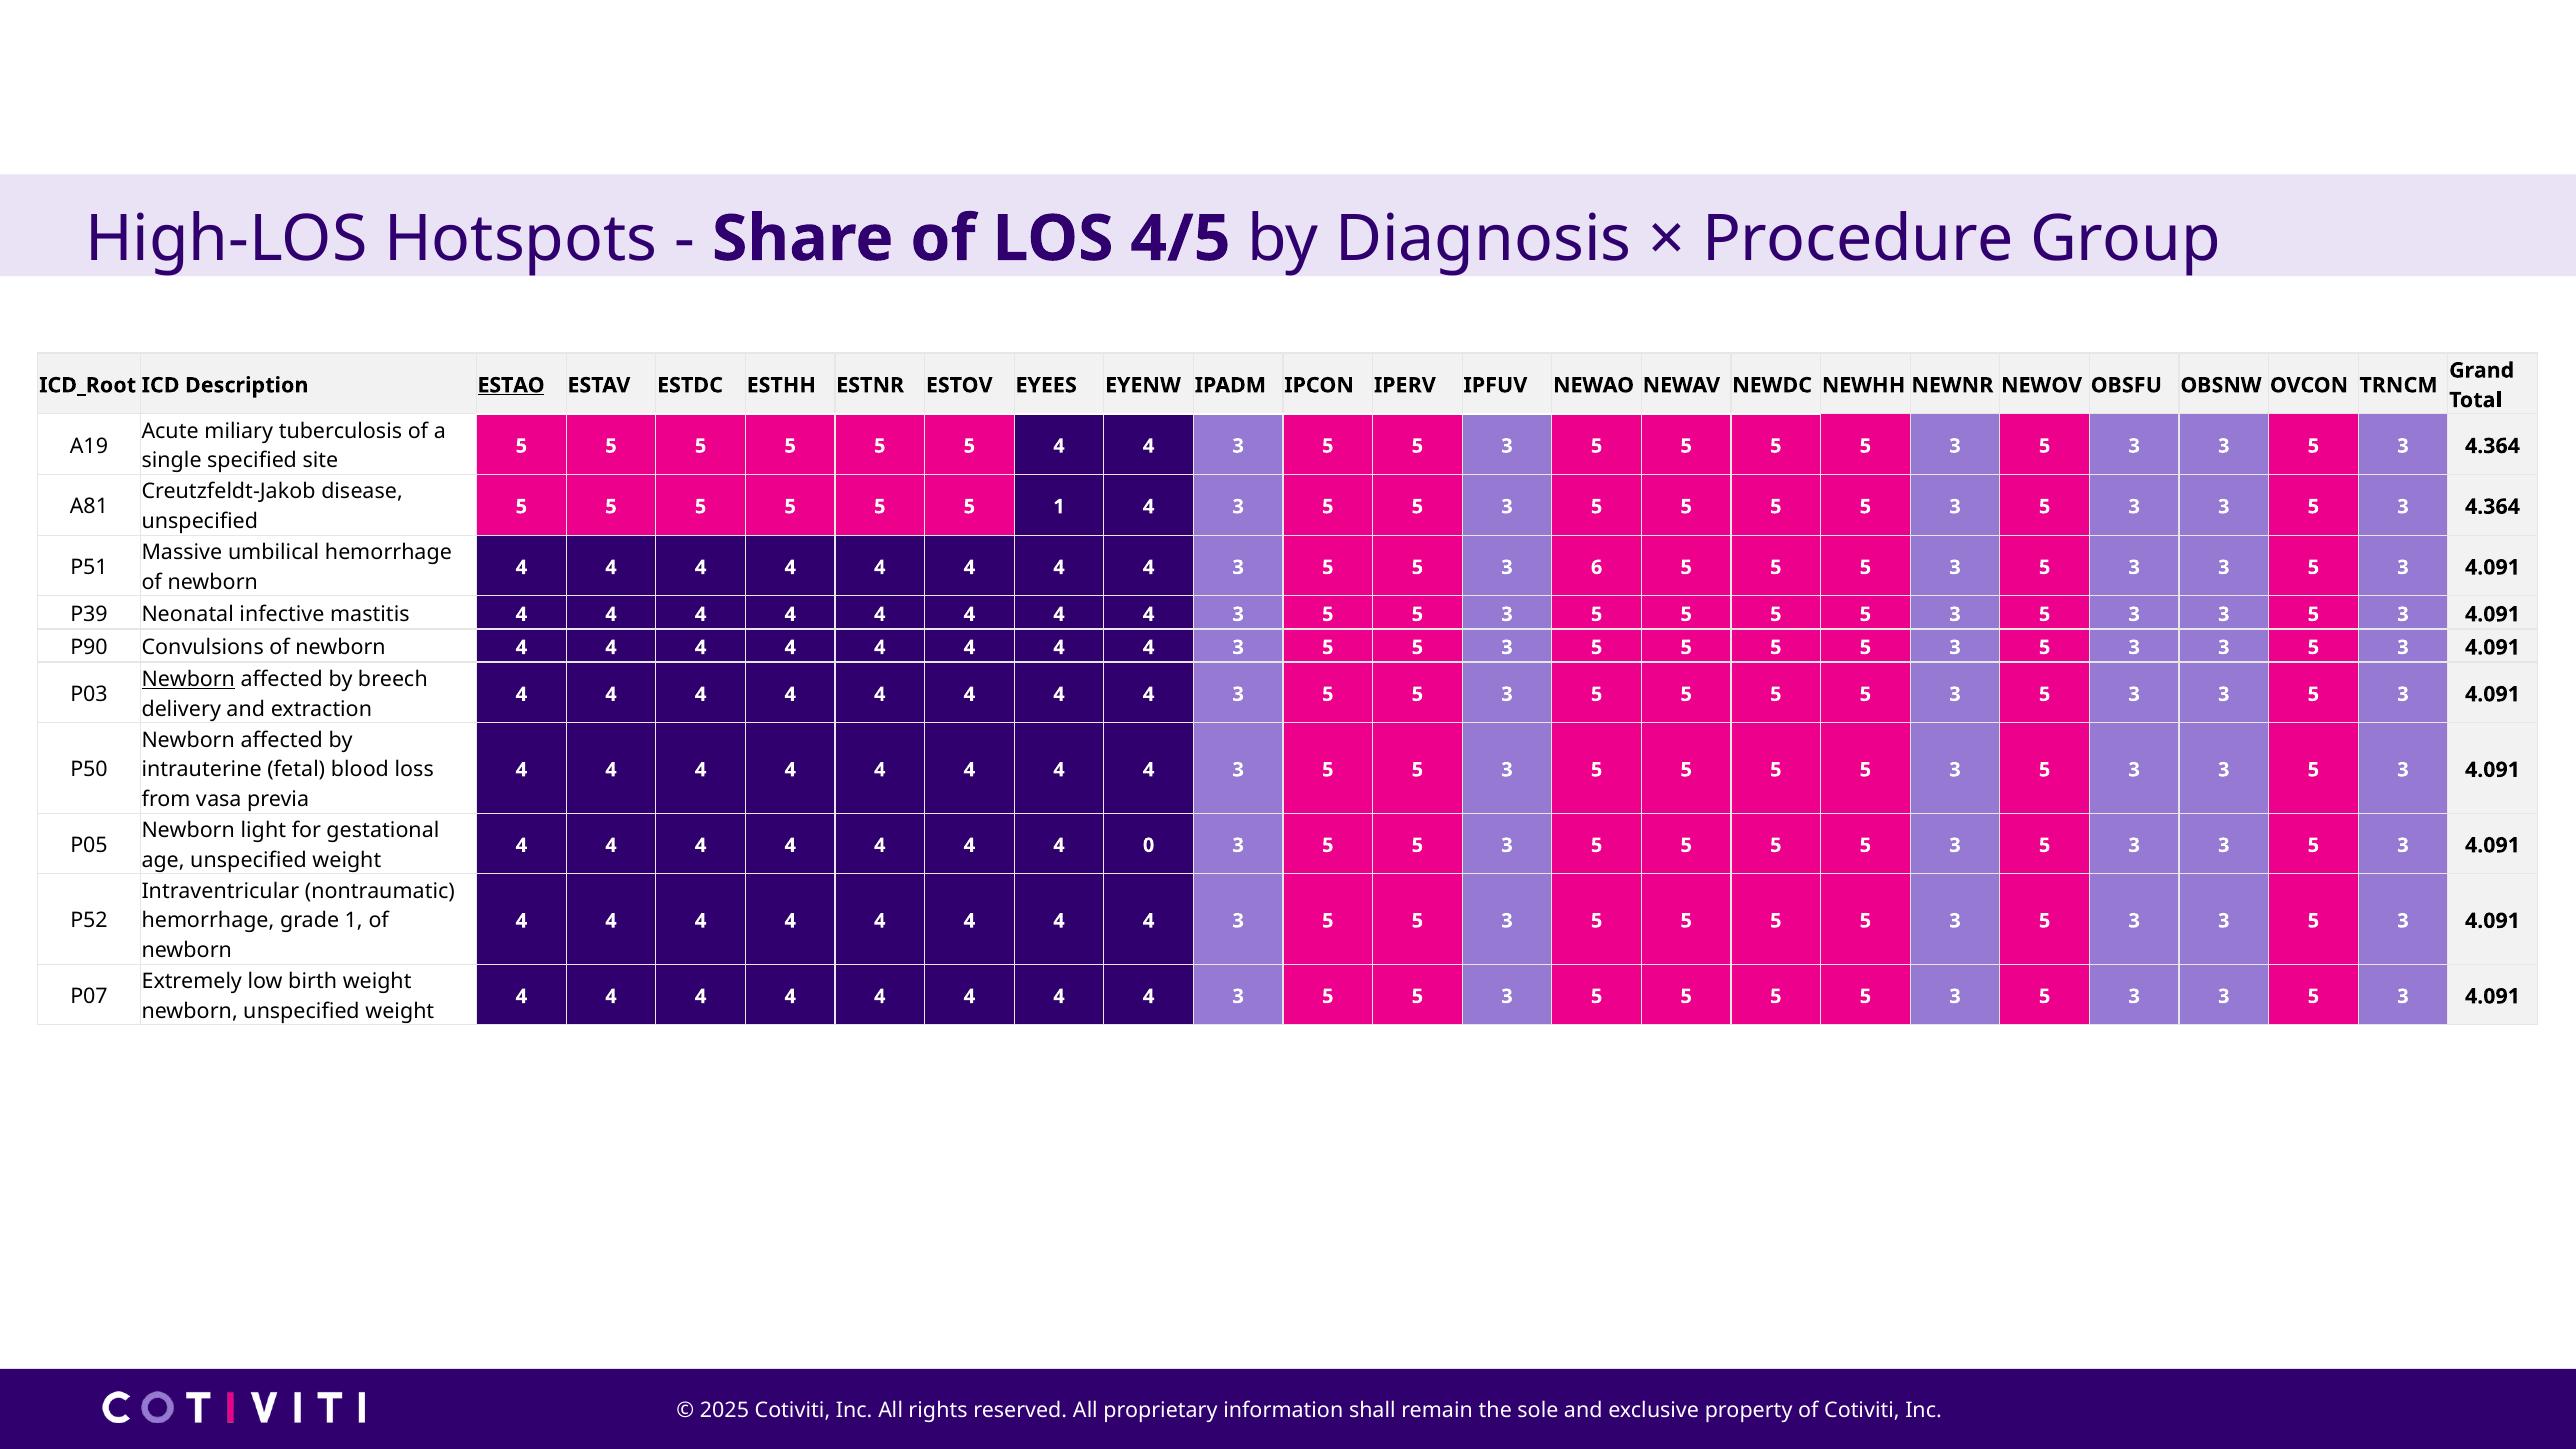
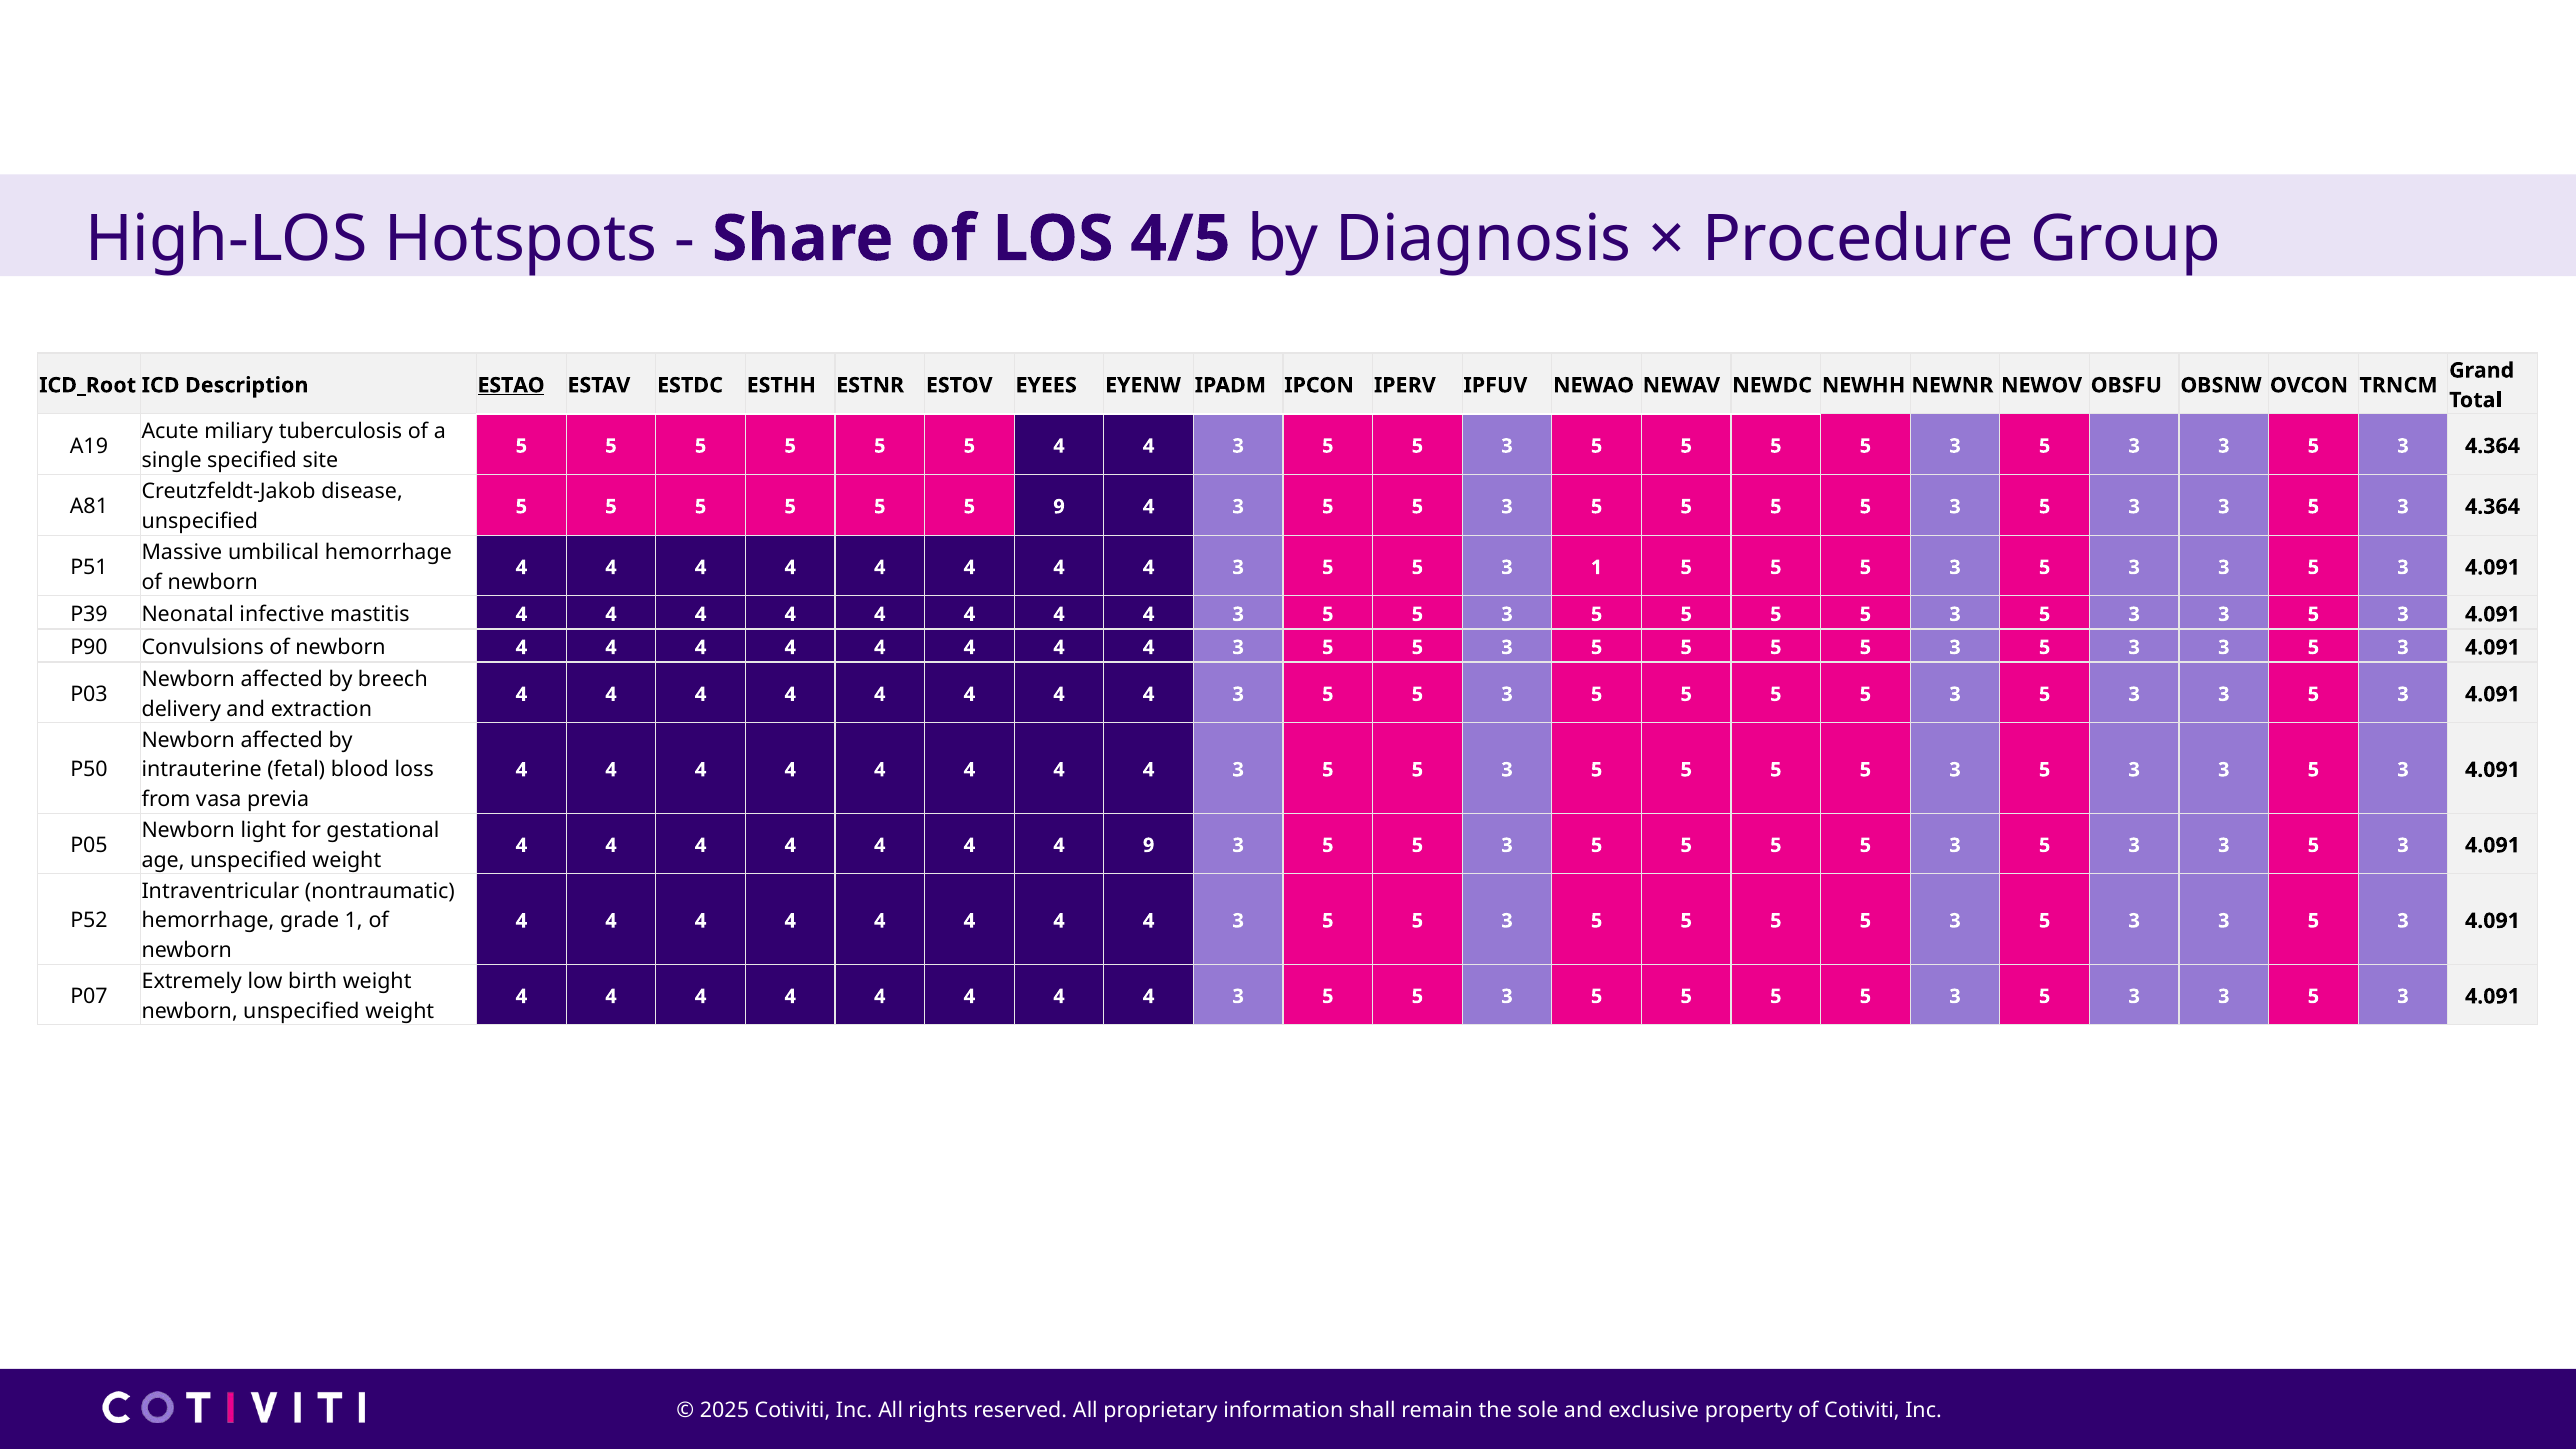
5 1: 1 -> 9
3 6: 6 -> 1
Newborn at (188, 679) underline: present -> none
4 0: 0 -> 9
